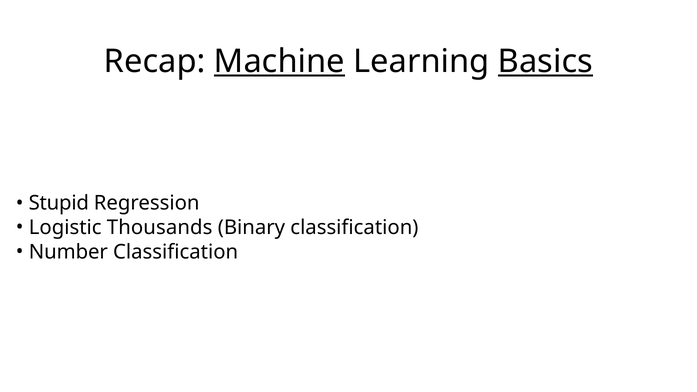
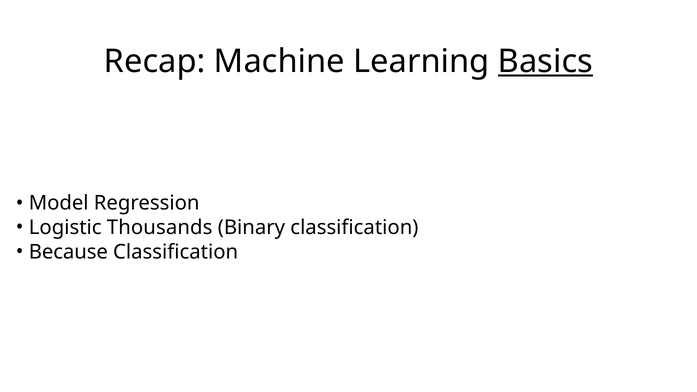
Machine underline: present -> none
Stupid: Stupid -> Model
Number: Number -> Because
